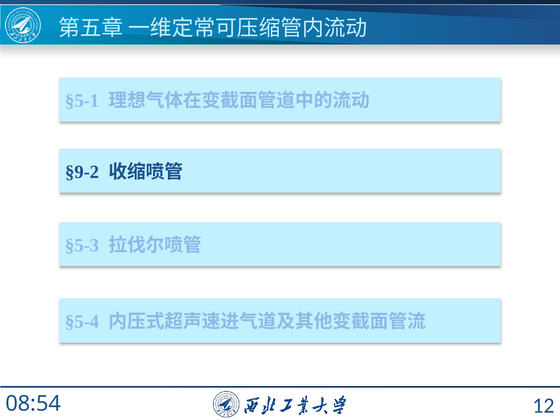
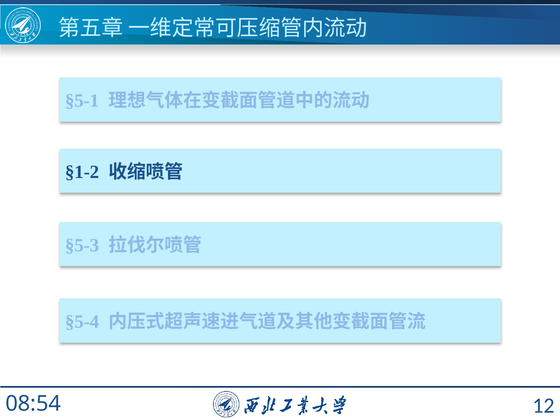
§9-2: §9-2 -> §1-2
